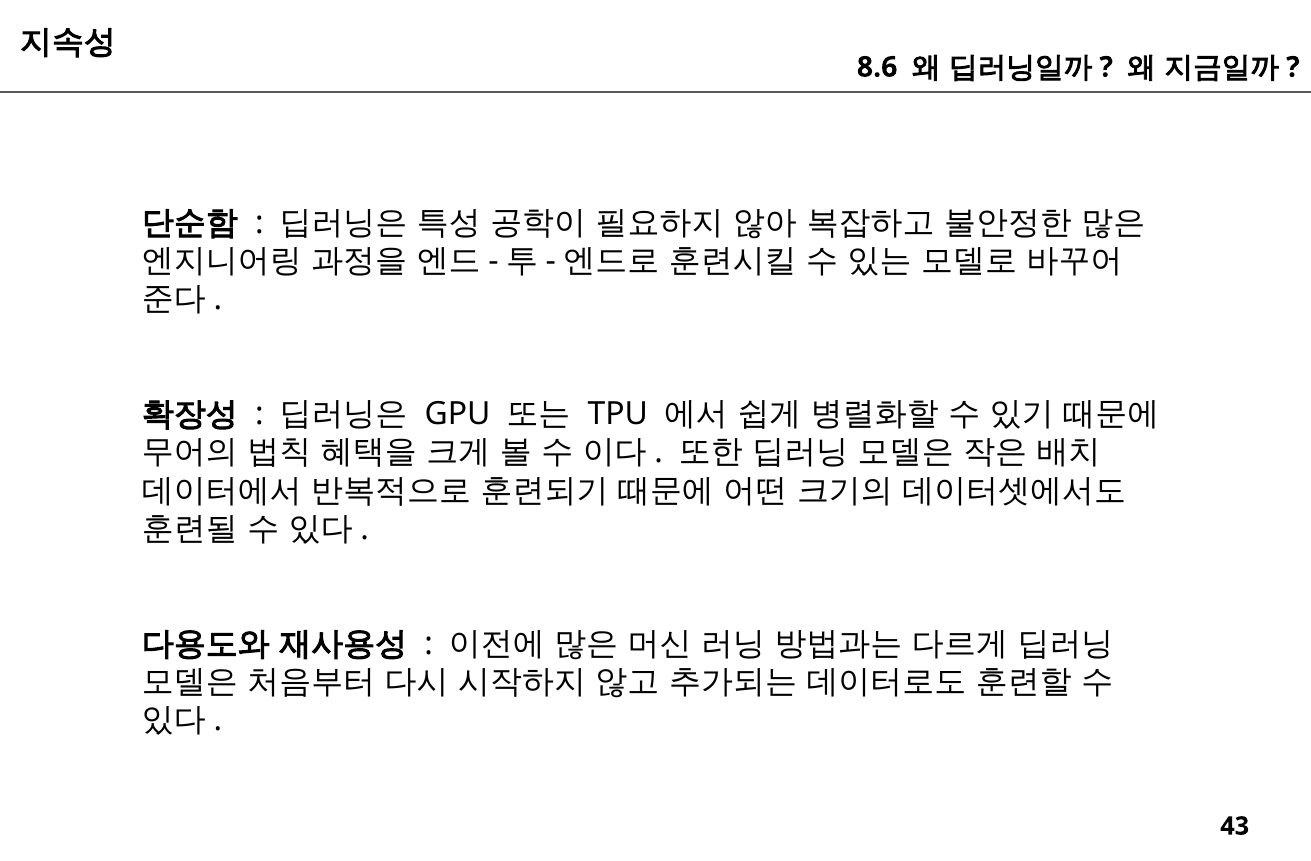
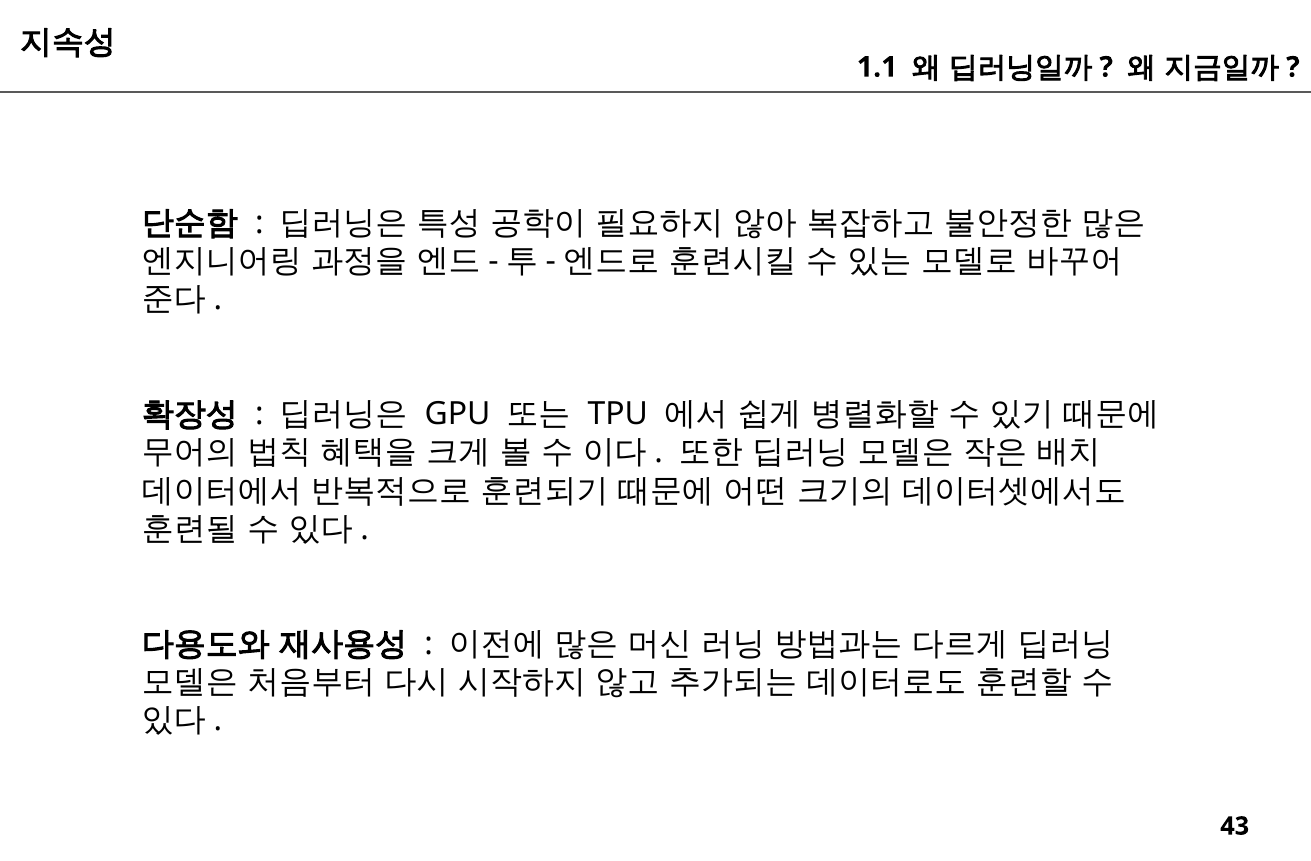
8.6: 8.6 -> 1.1
